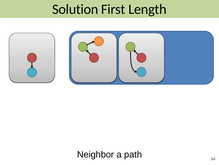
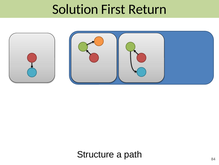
Length: Length -> Return
Neighbor: Neighbor -> Structure
